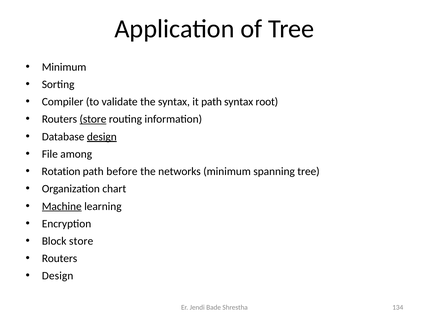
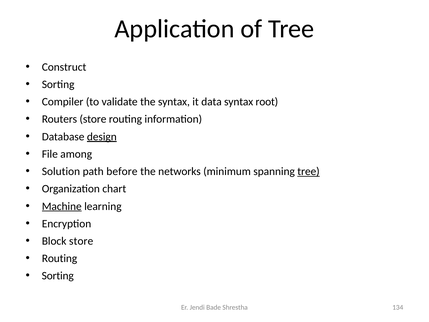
Minimum at (64, 67): Minimum -> Construct
it path: path -> data
store at (93, 119) underline: present -> none
Rotation: Rotation -> Solution
tree at (309, 171) underline: none -> present
Routers at (60, 258): Routers -> Routing
Design at (58, 276): Design -> Sorting
